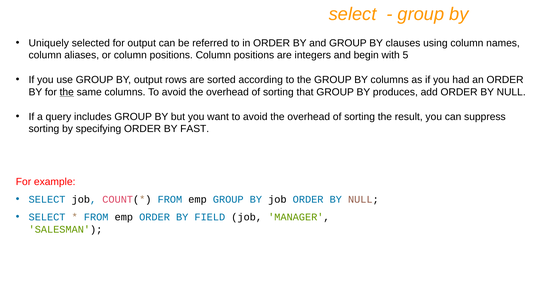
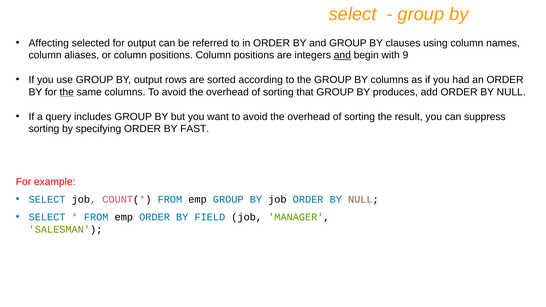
Uniquely: Uniquely -> Affecting
and at (342, 55) underline: none -> present
5: 5 -> 9
